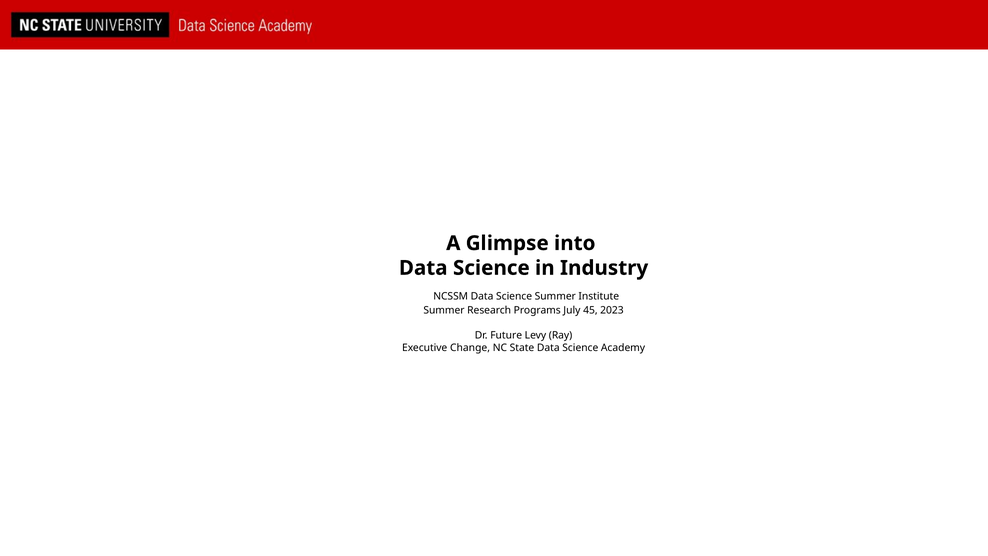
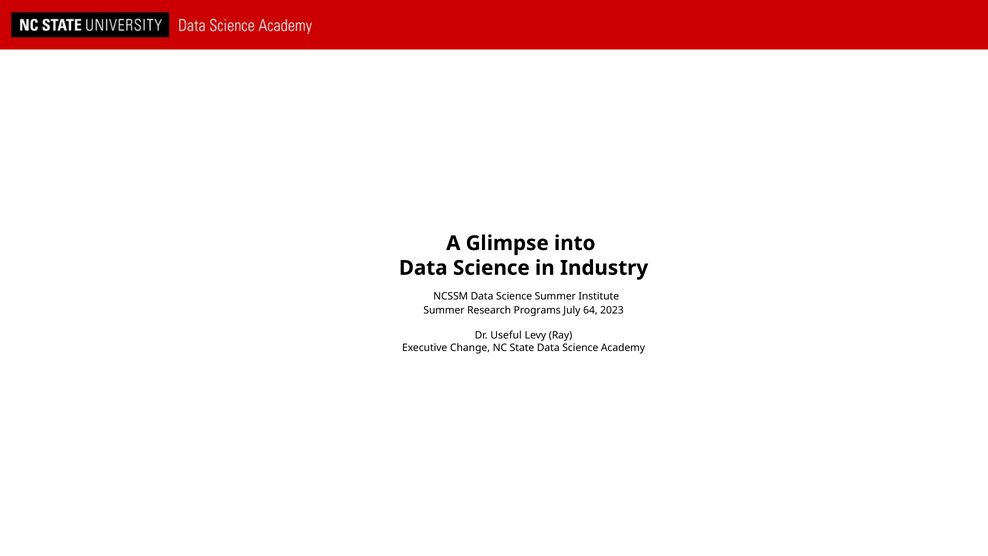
45: 45 -> 64
Future: Future -> Useful
